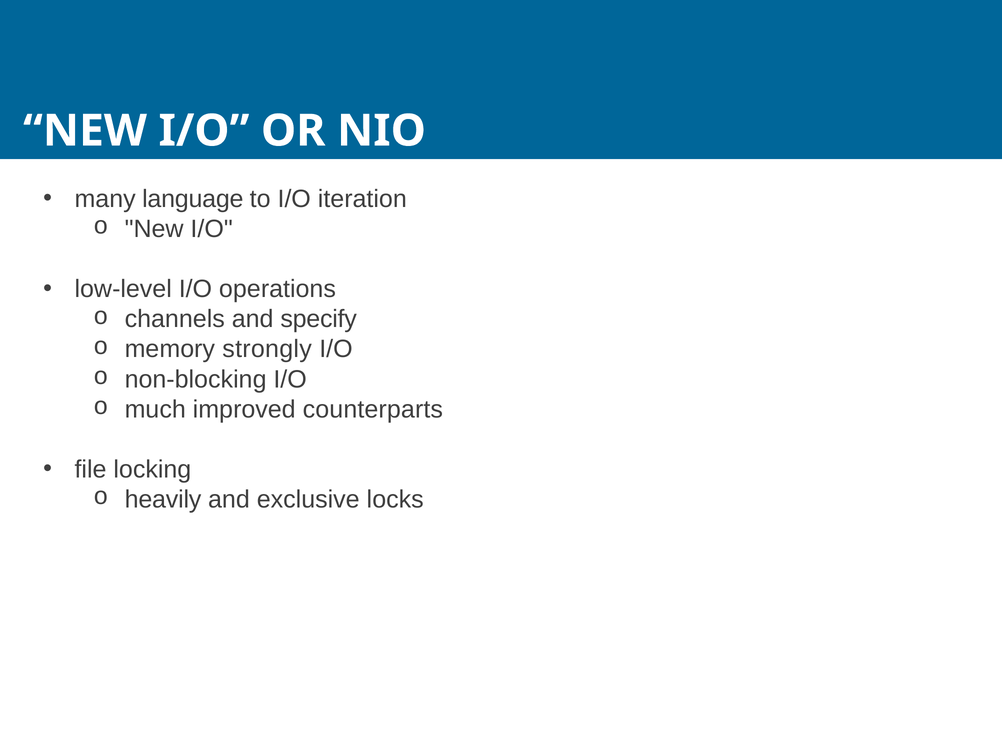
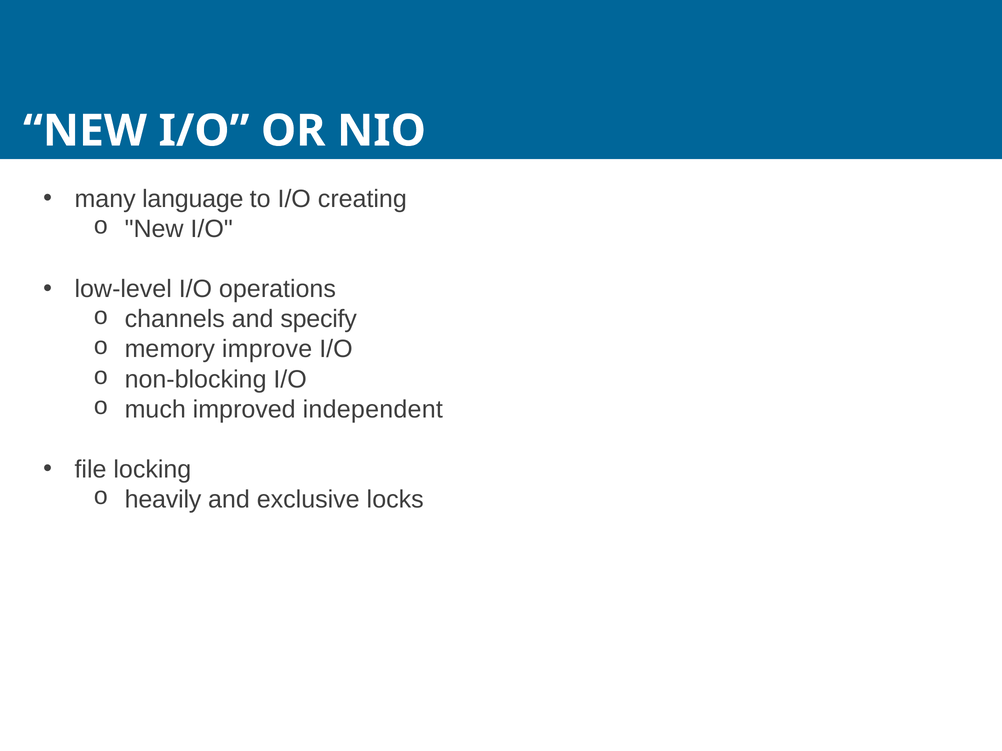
iteration: iteration -> creating
strongly: strongly -> improve
counterparts: counterparts -> independent
